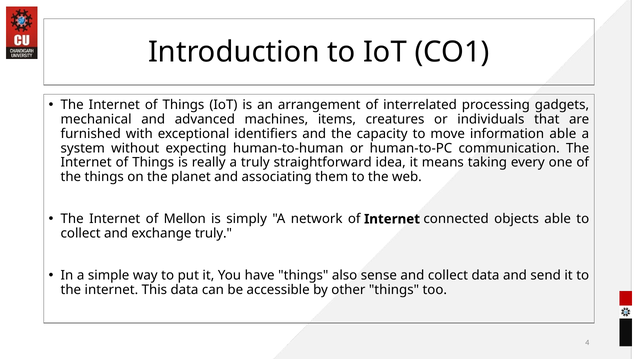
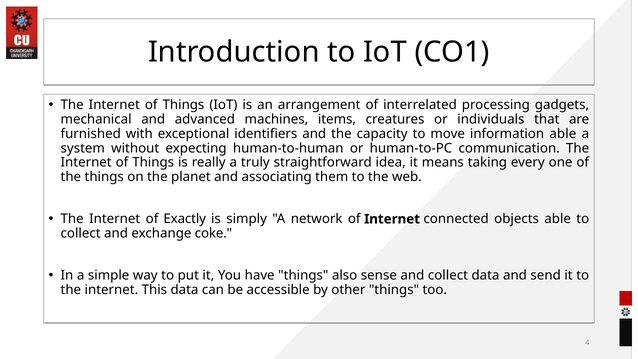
Mellon: Mellon -> Exactly
exchange truly: truly -> coke
